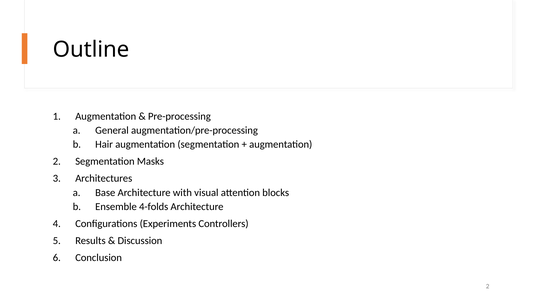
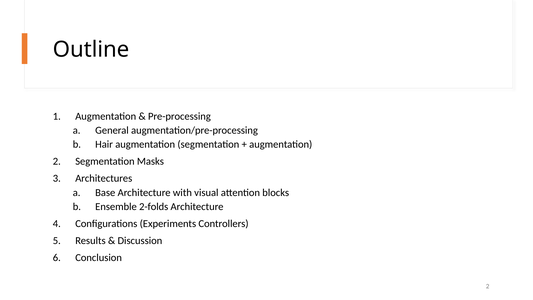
4-folds: 4-folds -> 2-folds
